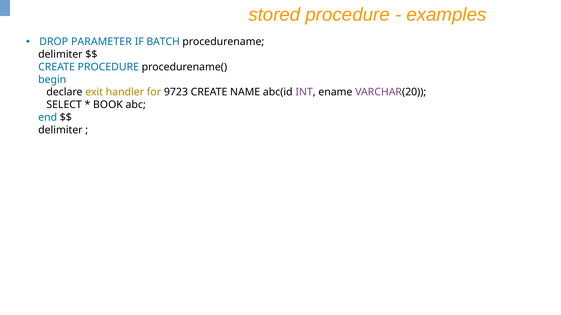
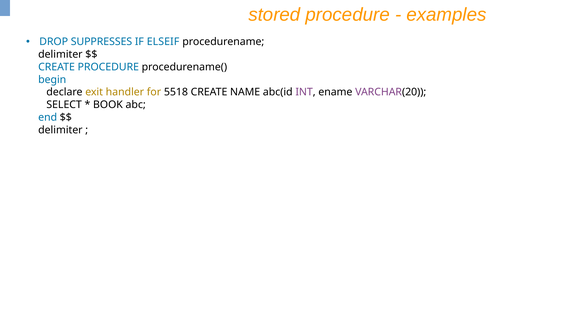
PARAMETER: PARAMETER -> SUPPRESSES
BATCH: BATCH -> ELSEIF
9723: 9723 -> 5518
